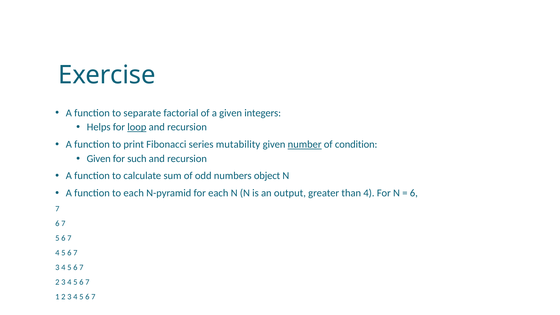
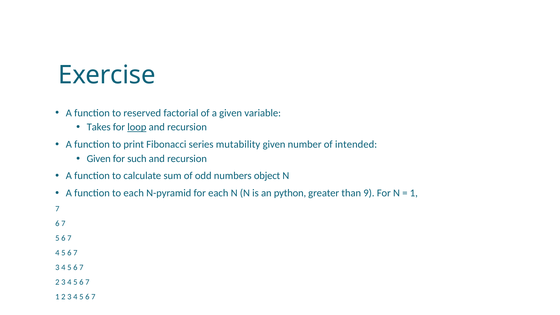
separate: separate -> reserved
integers: integers -> variable
Helps: Helps -> Takes
number underline: present -> none
condition: condition -> intended
output: output -> python
than 4: 4 -> 9
6 at (414, 193): 6 -> 1
